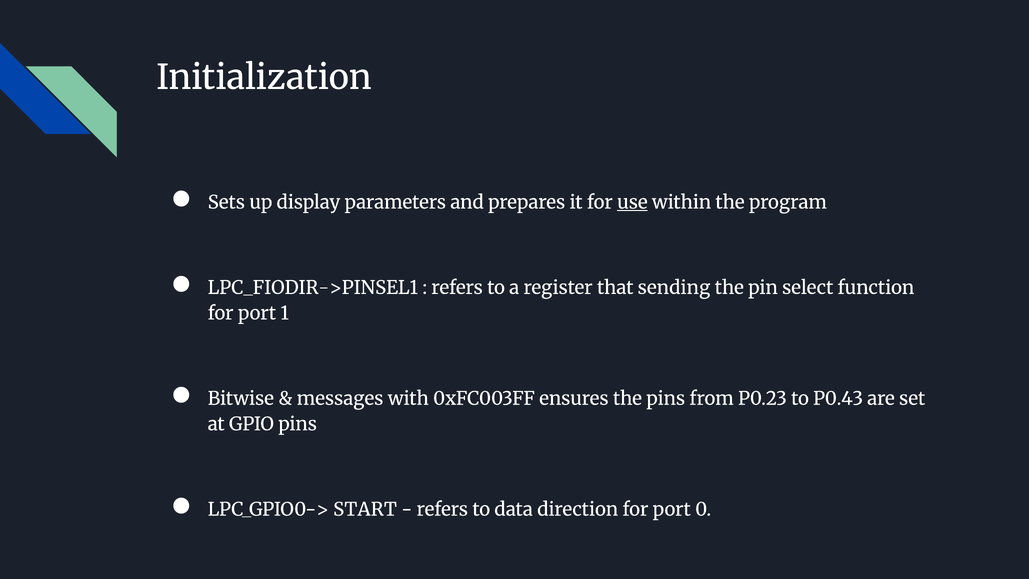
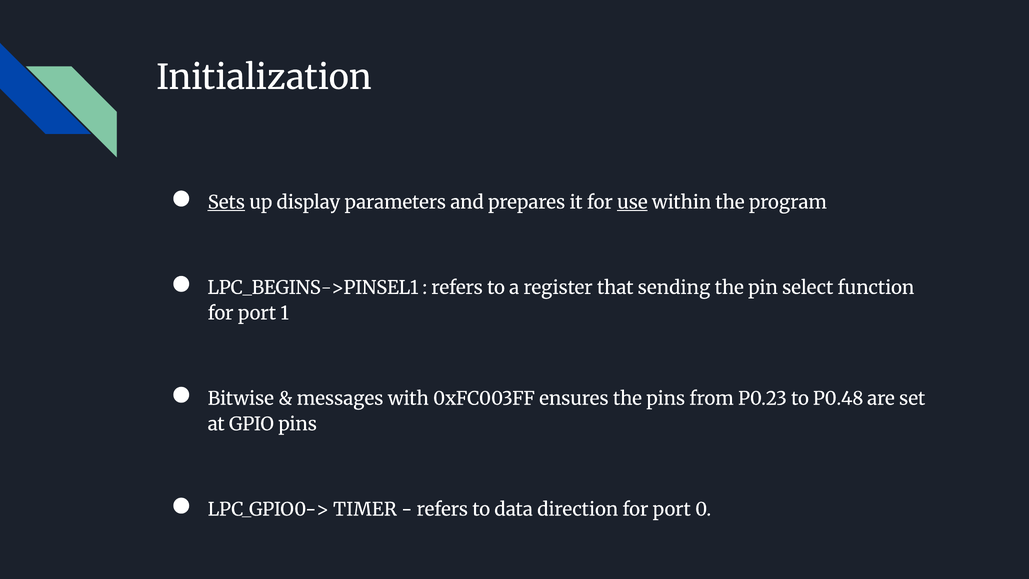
Sets underline: none -> present
LPC_FIODIR->PINSEL1: LPC_FIODIR->PINSEL1 -> LPC_BEGINS->PINSEL1
P0.43: P0.43 -> P0.48
START: START -> TIMER
